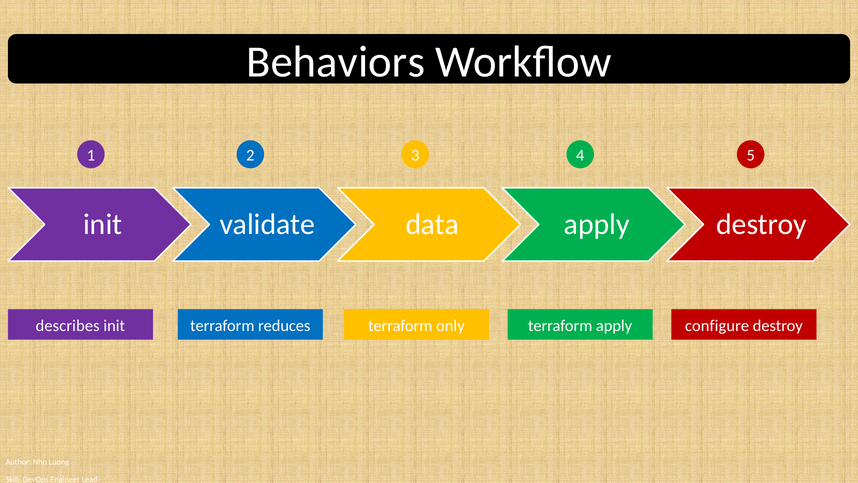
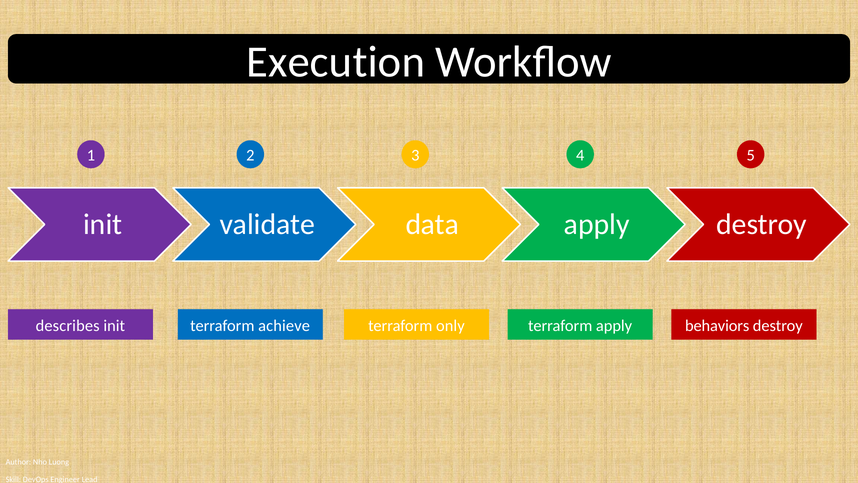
Behaviors: Behaviors -> Execution
reduces: reduces -> achieve
configure: configure -> behaviors
